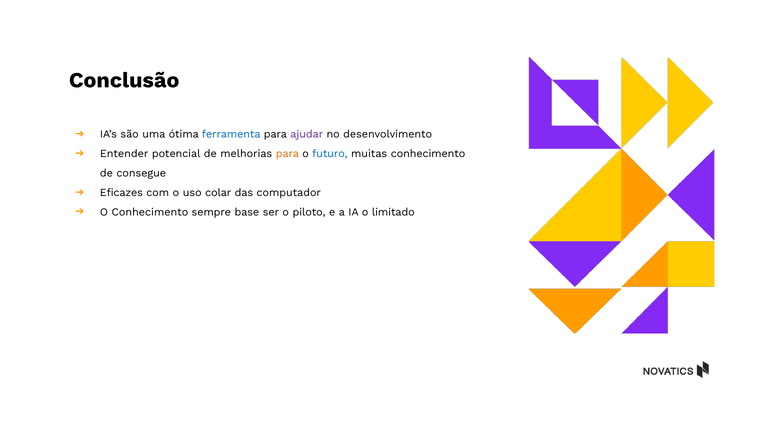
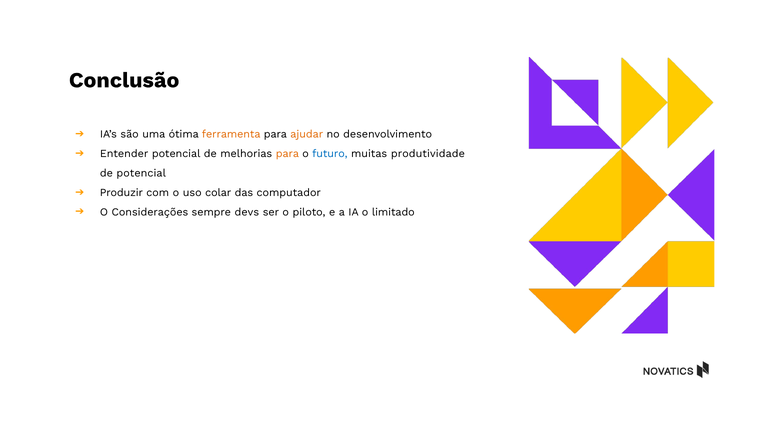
ferramenta colour: blue -> orange
ajudar colour: purple -> orange
muitas conhecimento: conhecimento -> produtividade
de consegue: consegue -> potencial
Eficazes: Eficazes -> Produzir
O Conhecimento: Conhecimento -> Considerações
base: base -> devs
